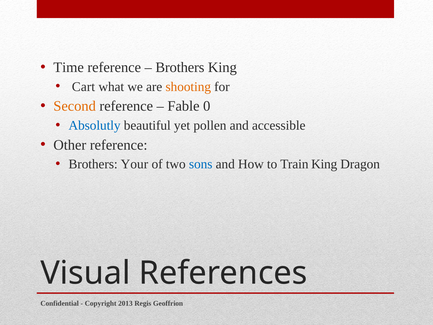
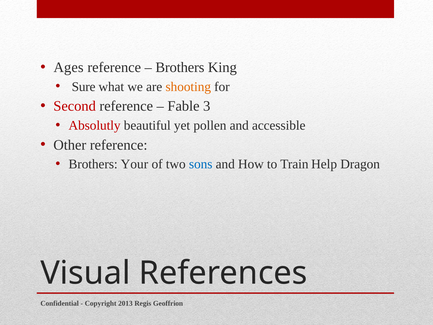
Time: Time -> Ages
Cart: Cart -> Sure
Second colour: orange -> red
0: 0 -> 3
Absolutly colour: blue -> red
Train King: King -> Help
